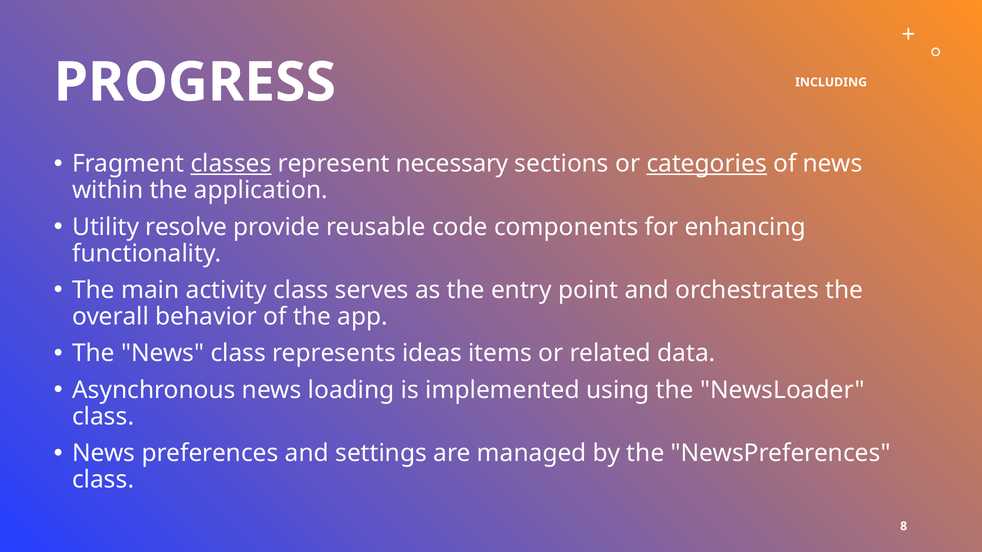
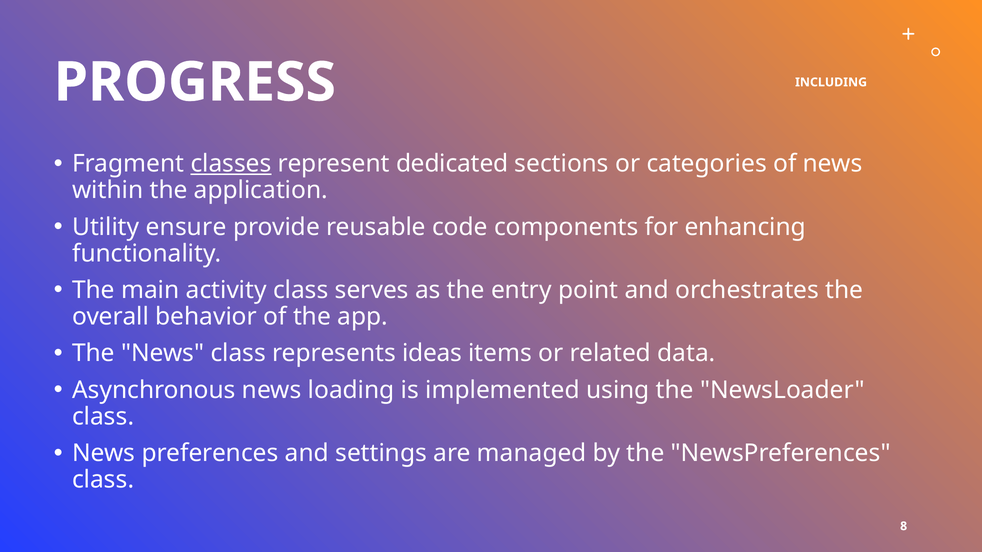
necessary: necessary -> dedicated
categories underline: present -> none
resolve: resolve -> ensure
